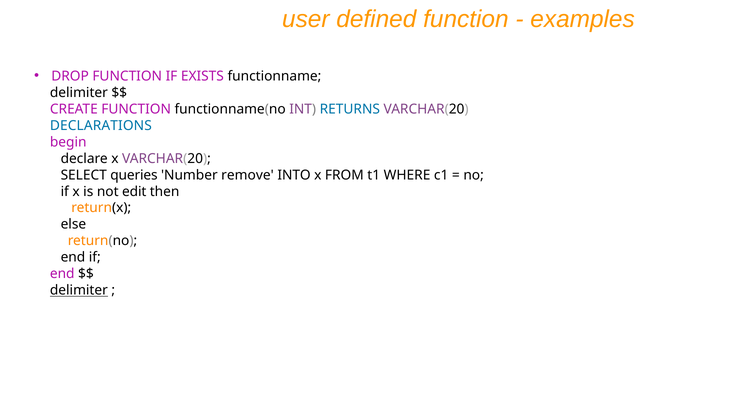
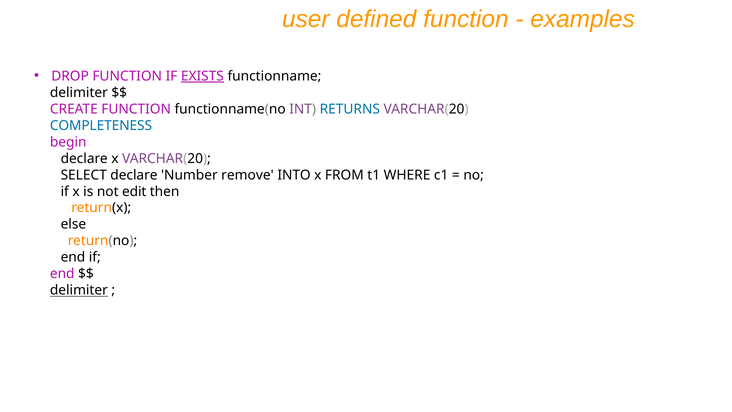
EXISTS underline: none -> present
DECLARATIONS: DECLARATIONS -> COMPLETENESS
SELECT queries: queries -> declare
